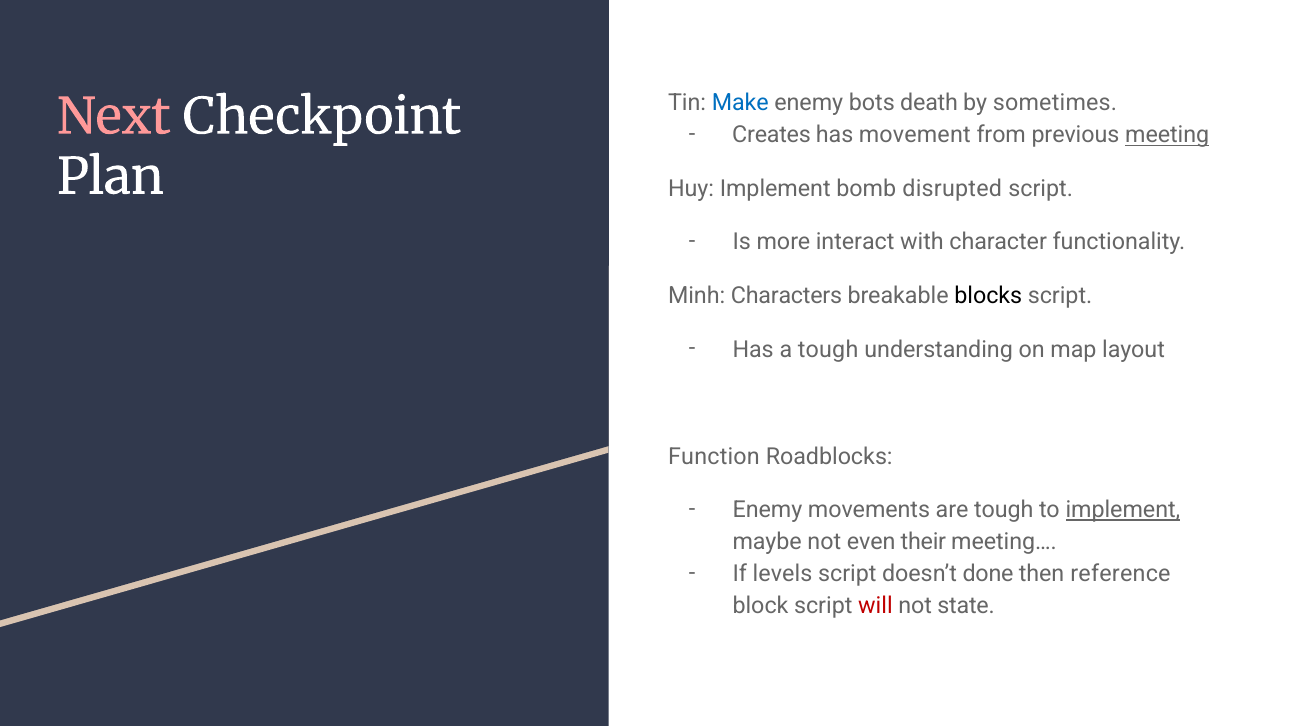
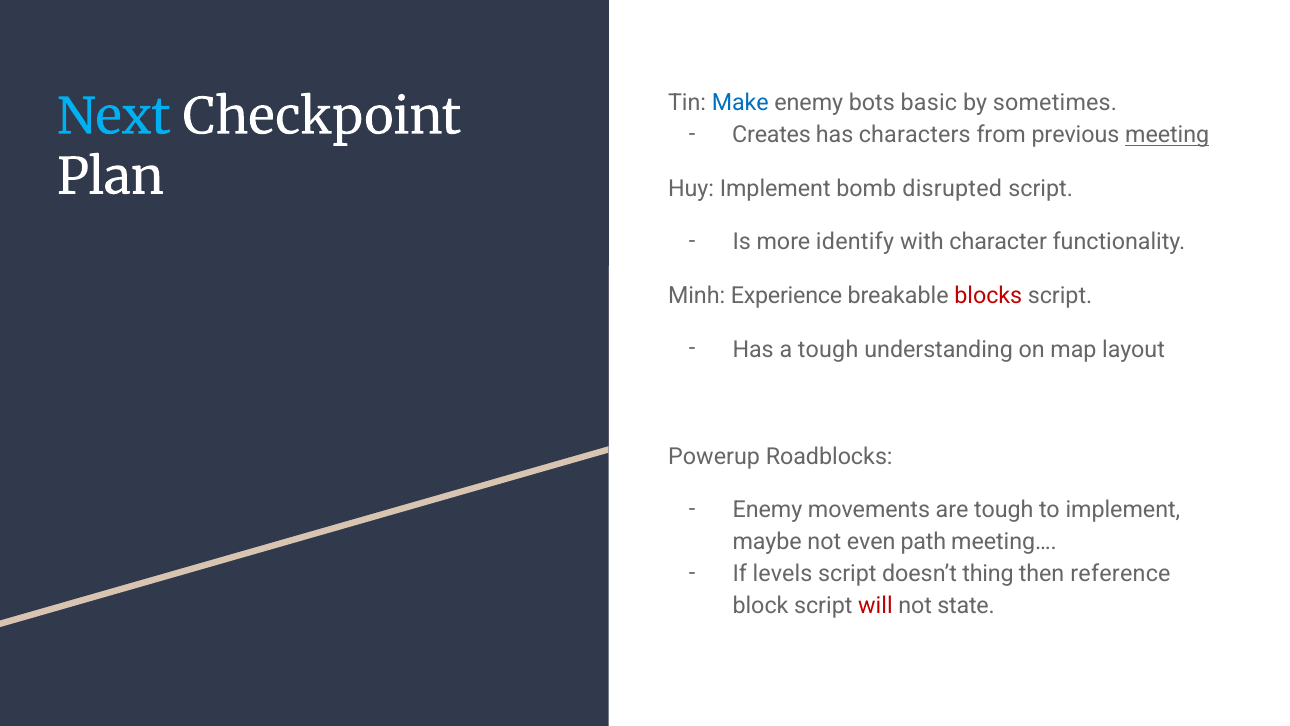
death: death -> basic
Next colour: pink -> light blue
movement: movement -> characters
interact: interact -> identify
Characters: Characters -> Experience
blocks colour: black -> red
Function: Function -> Powerup
implement at (1123, 510) underline: present -> none
their: their -> path
done: done -> thing
